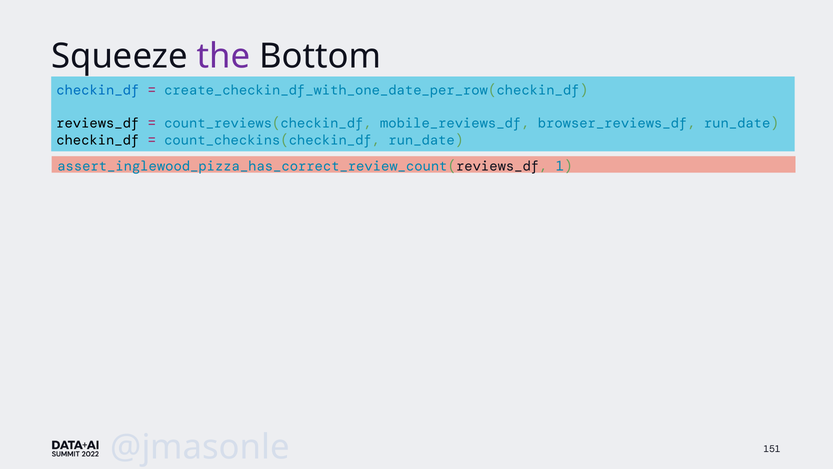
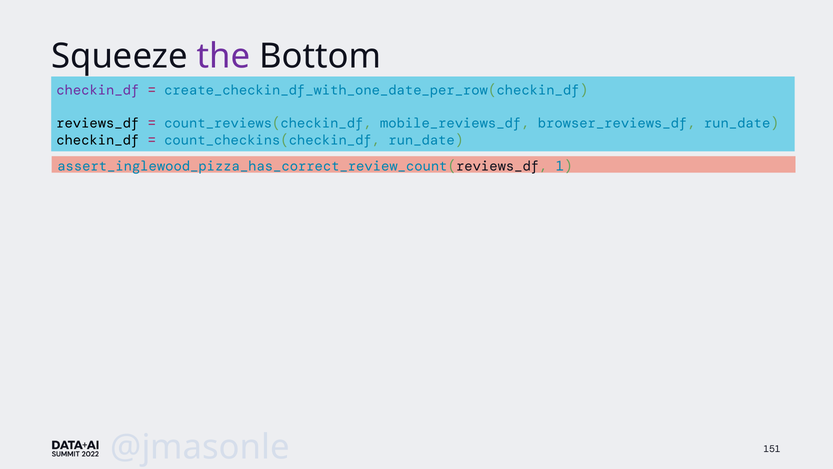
checkin_df at (98, 90) colour: blue -> purple
